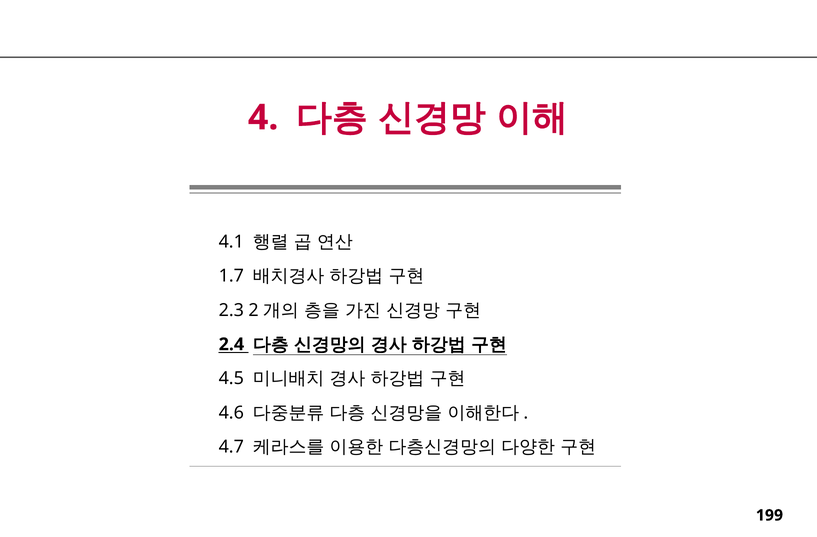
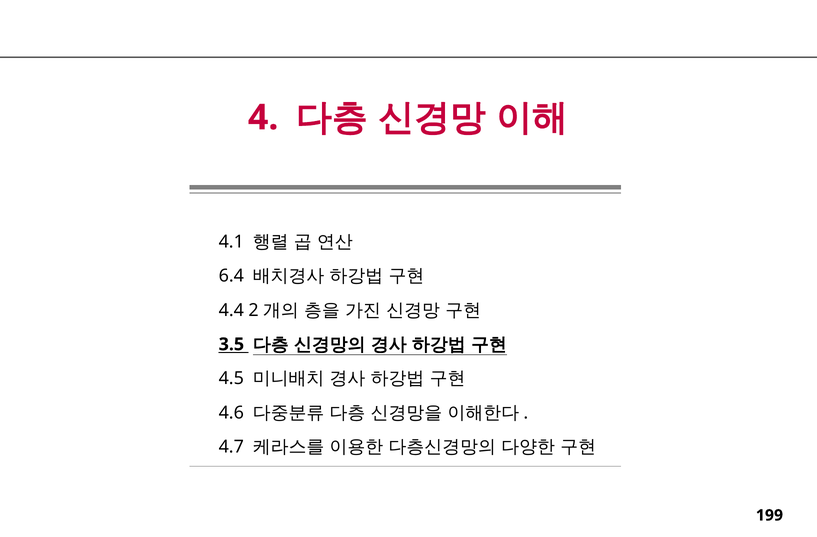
1.7: 1.7 -> 6.4
2.3: 2.3 -> 4.4
2.4: 2.4 -> 3.5
